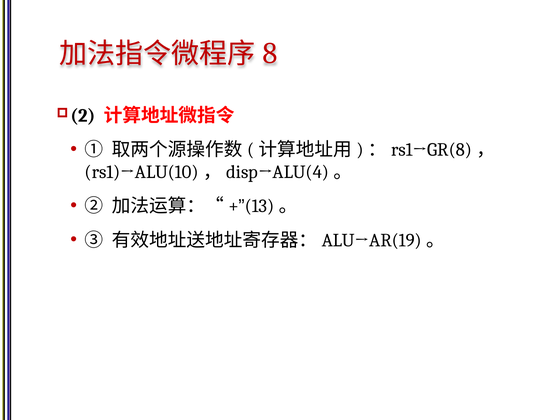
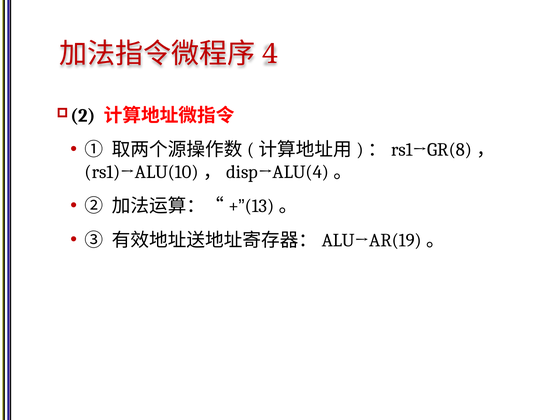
8: 8 -> 4
